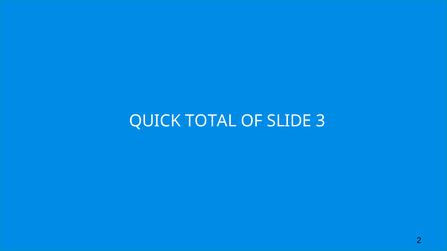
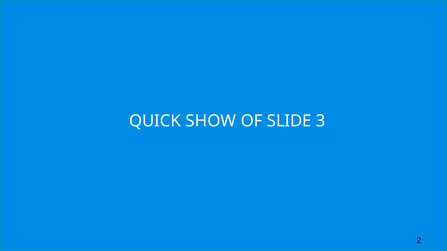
TOTAL: TOTAL -> SHOW
